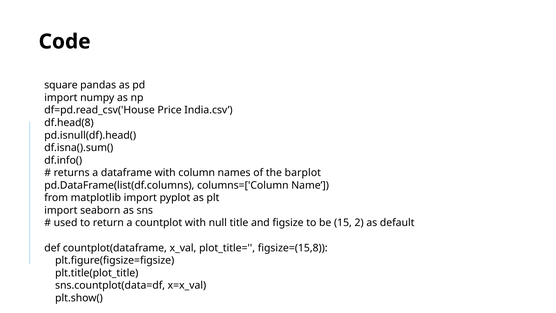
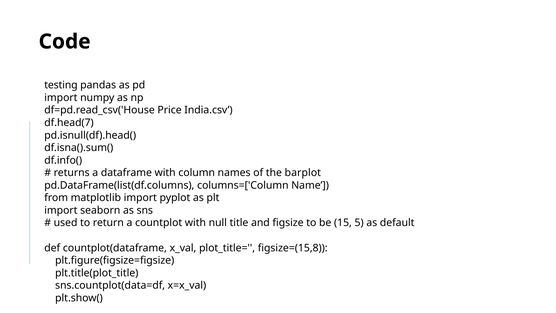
square: square -> testing
df.head(8: df.head(8 -> df.head(7
2: 2 -> 5
